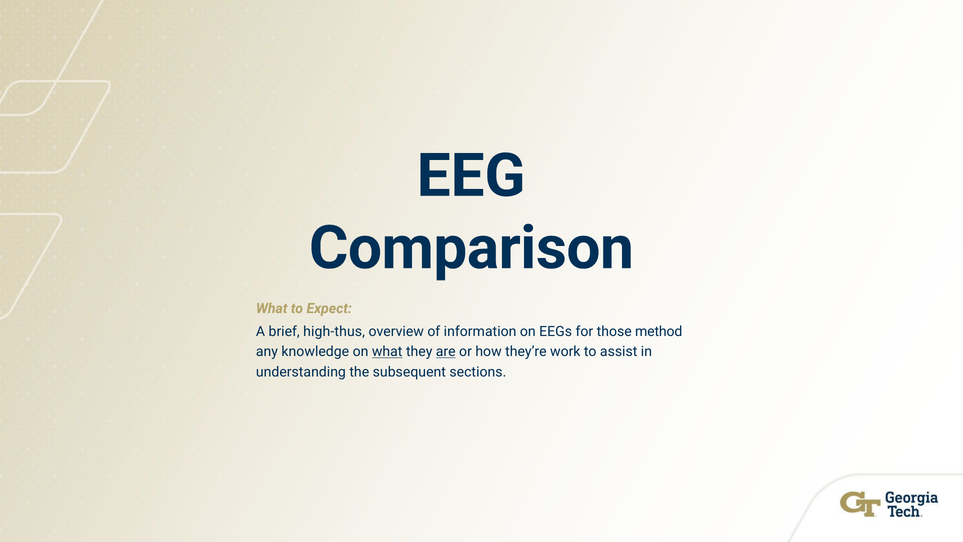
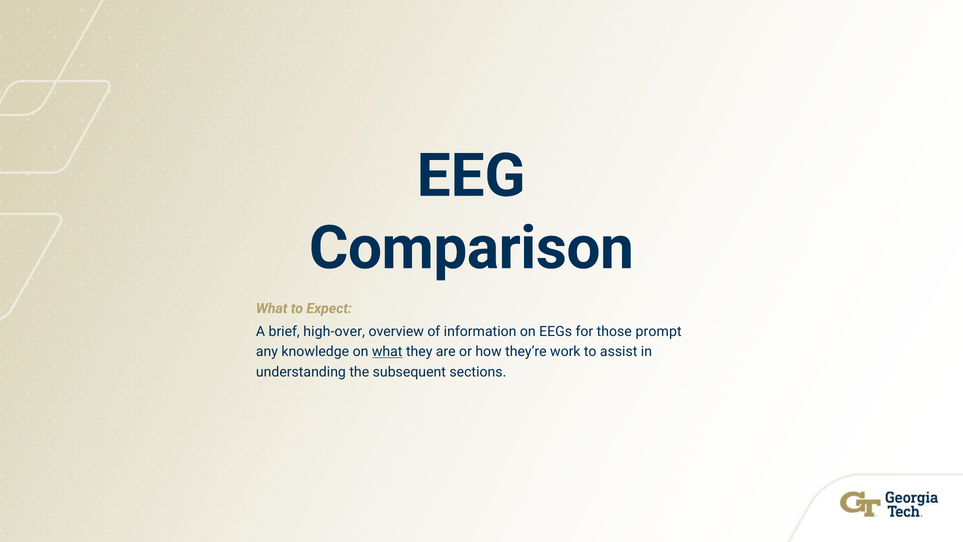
high-thus: high-thus -> high-over
method: method -> prompt
are underline: present -> none
